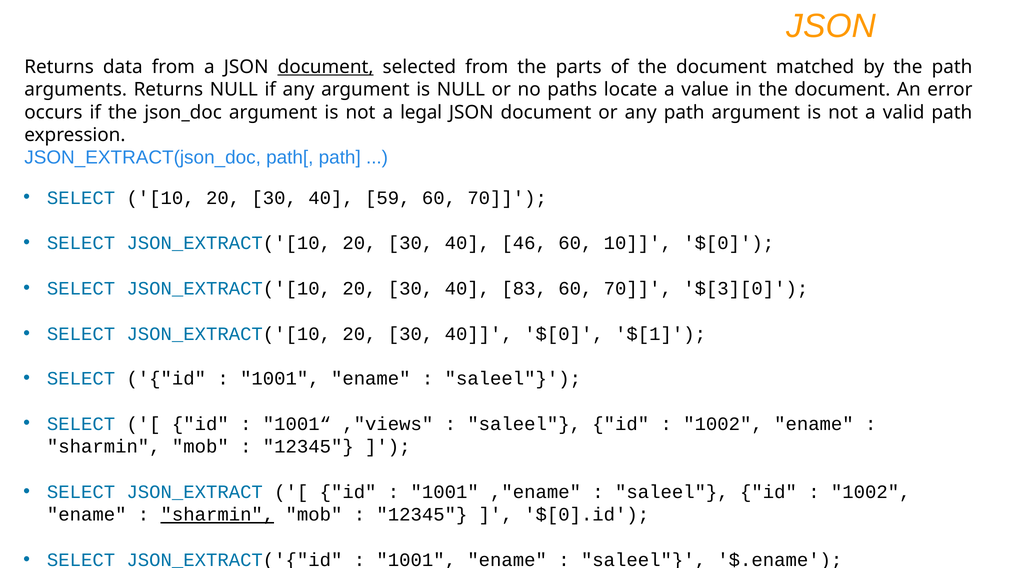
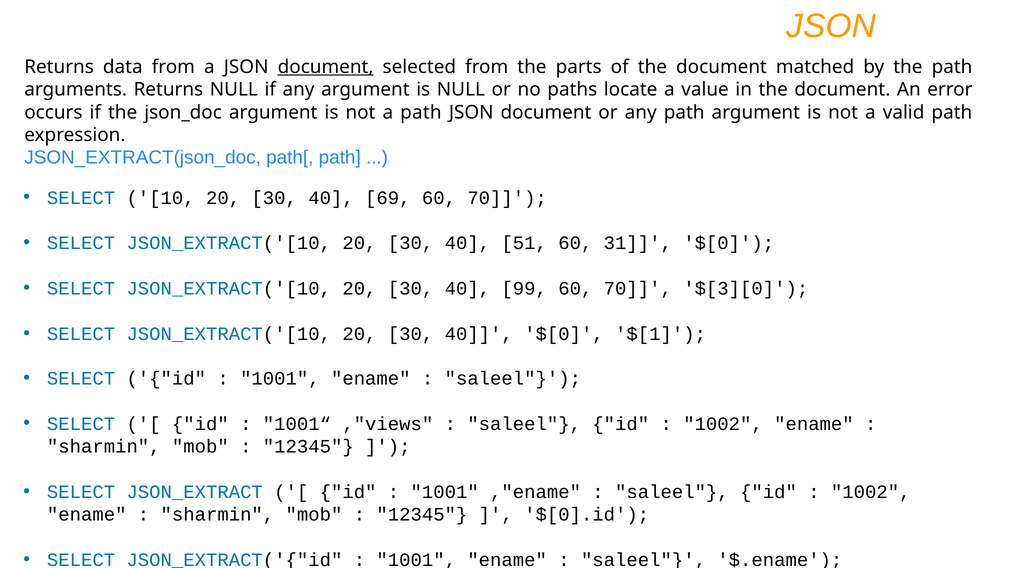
a legal: legal -> path
59: 59 -> 69
46: 46 -> 51
60 10: 10 -> 31
83: 83 -> 99
sharmin at (217, 515) underline: present -> none
